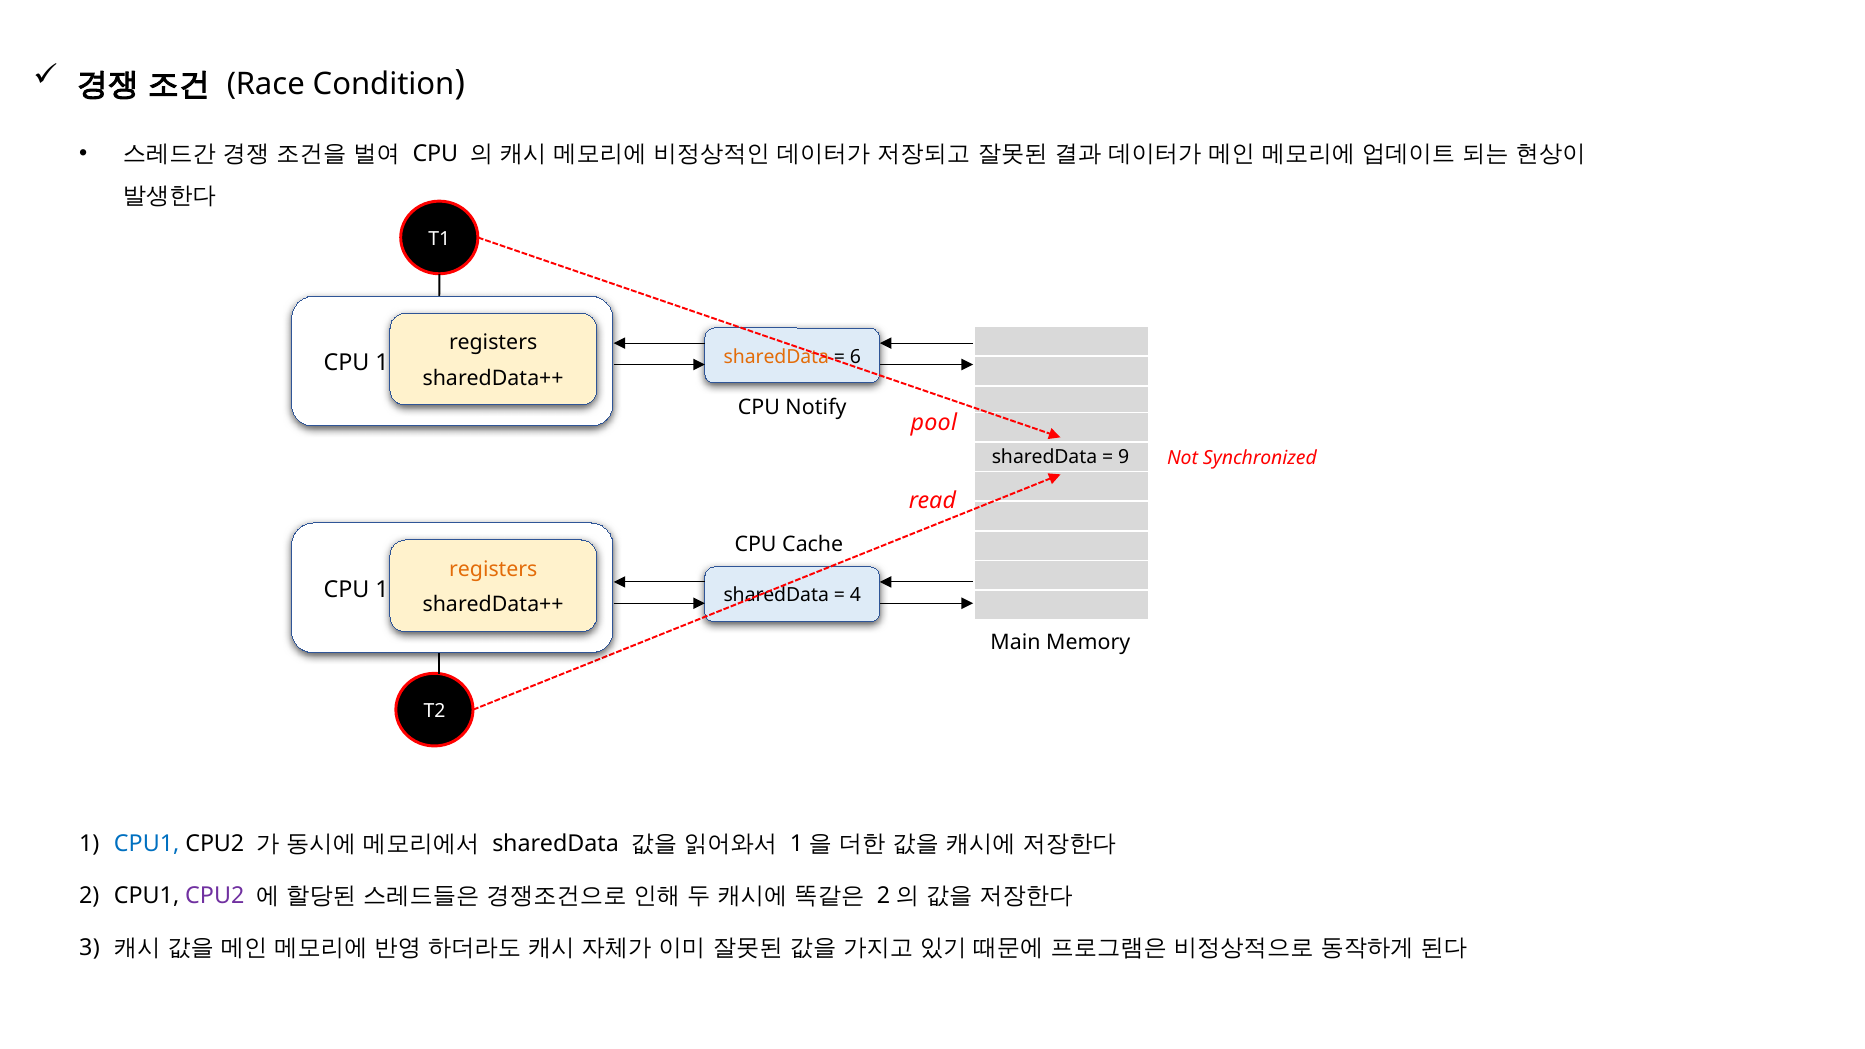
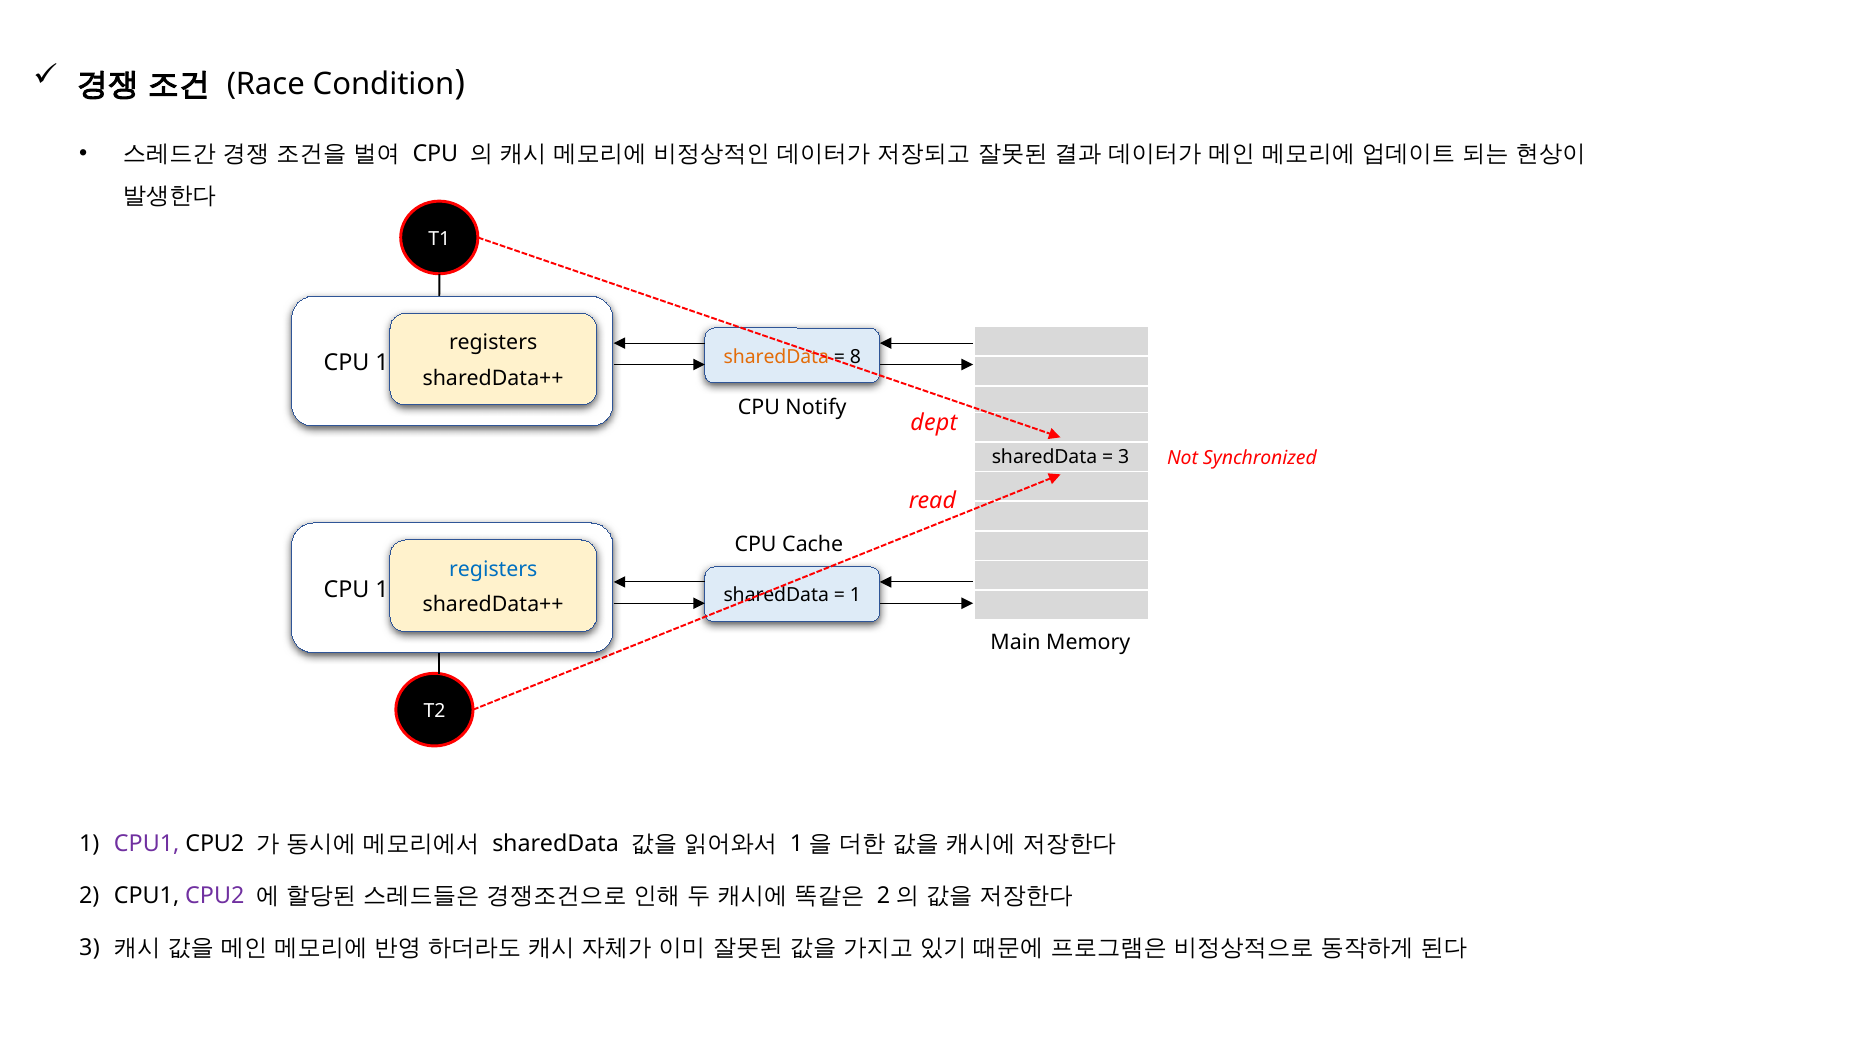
6: 6 -> 8
pool: pool -> dept
9 at (1124, 457): 9 -> 3
registers at (493, 570) colour: orange -> blue
4 at (856, 596): 4 -> 1
CPU1 at (147, 844) colour: blue -> purple
